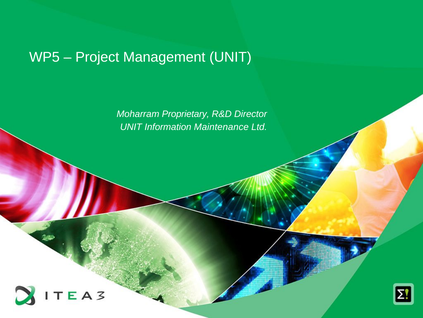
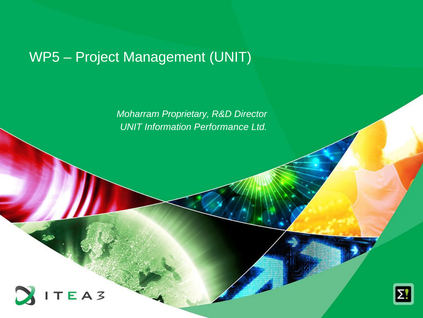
Maintenance: Maintenance -> Performance
